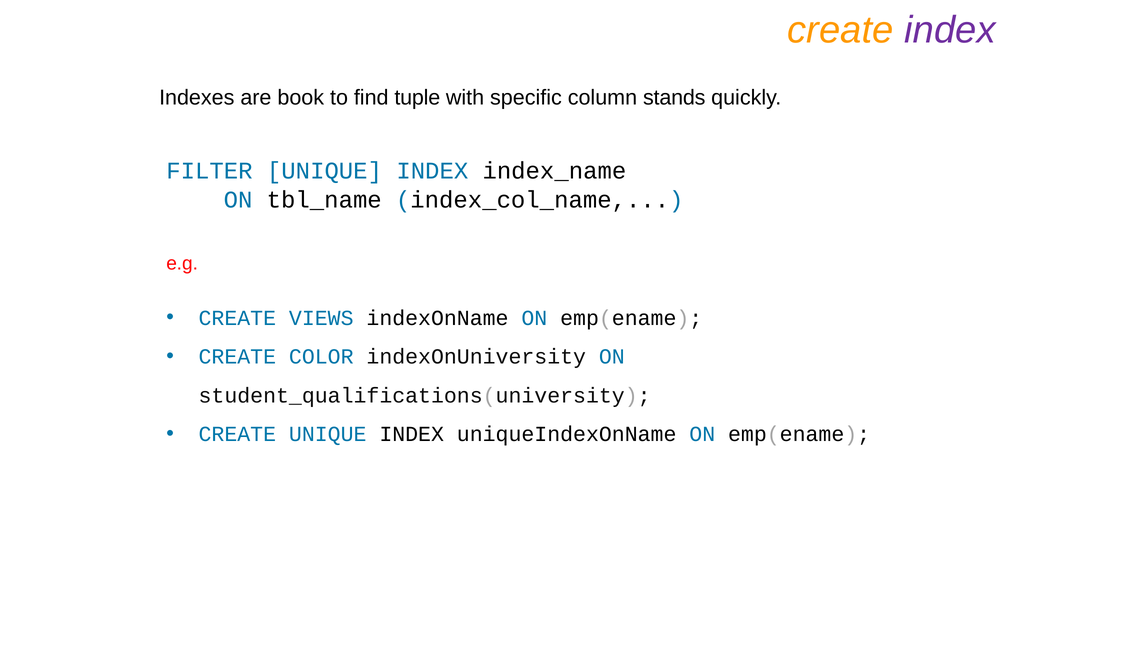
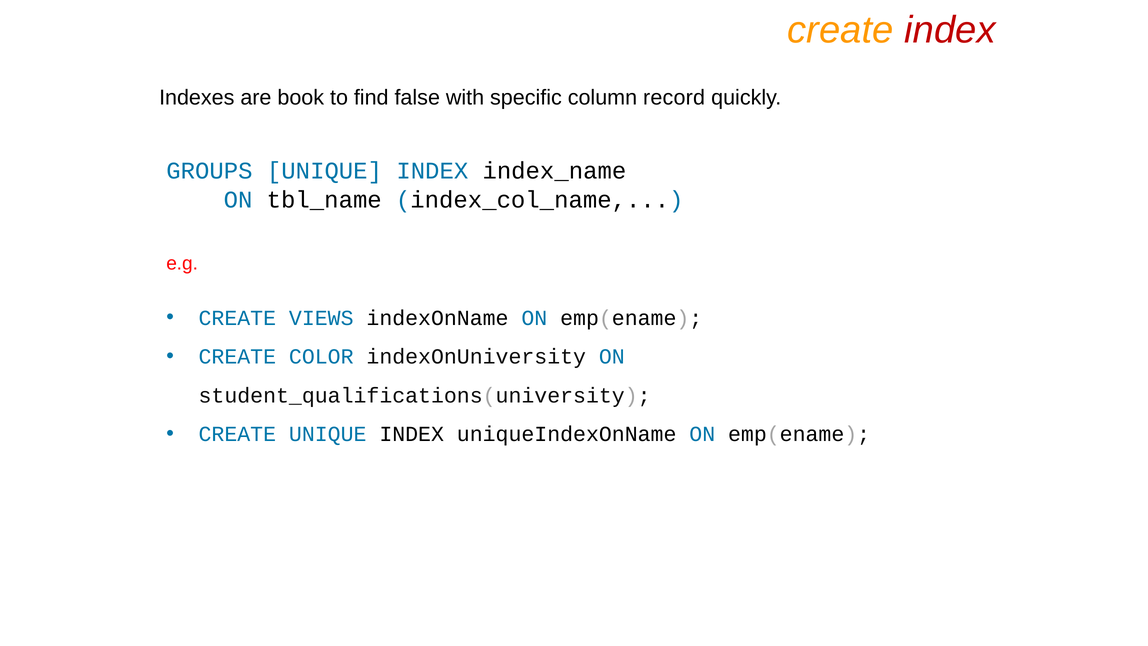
index at (950, 30) colour: purple -> red
tuple: tuple -> false
stands: stands -> record
FILTER: FILTER -> GROUPS
